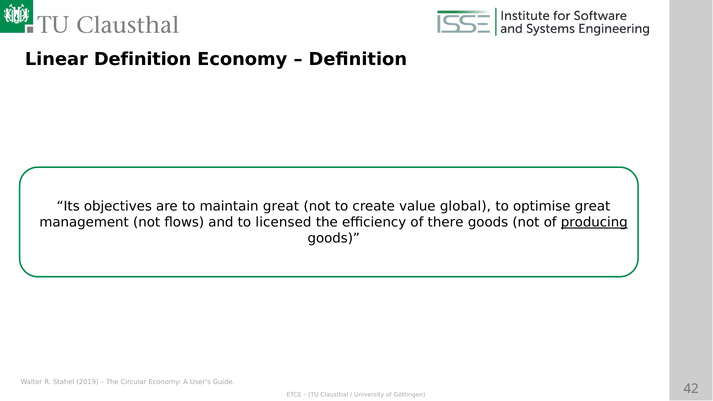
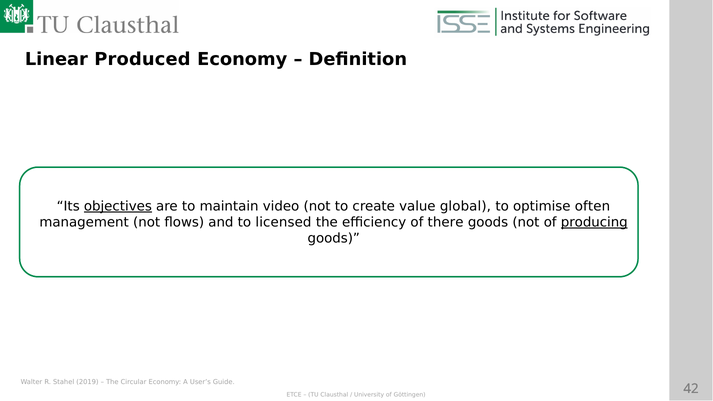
Linear Definition: Definition -> Produced
objectives underline: none -> present
maintain great: great -> video
optimise great: great -> often
